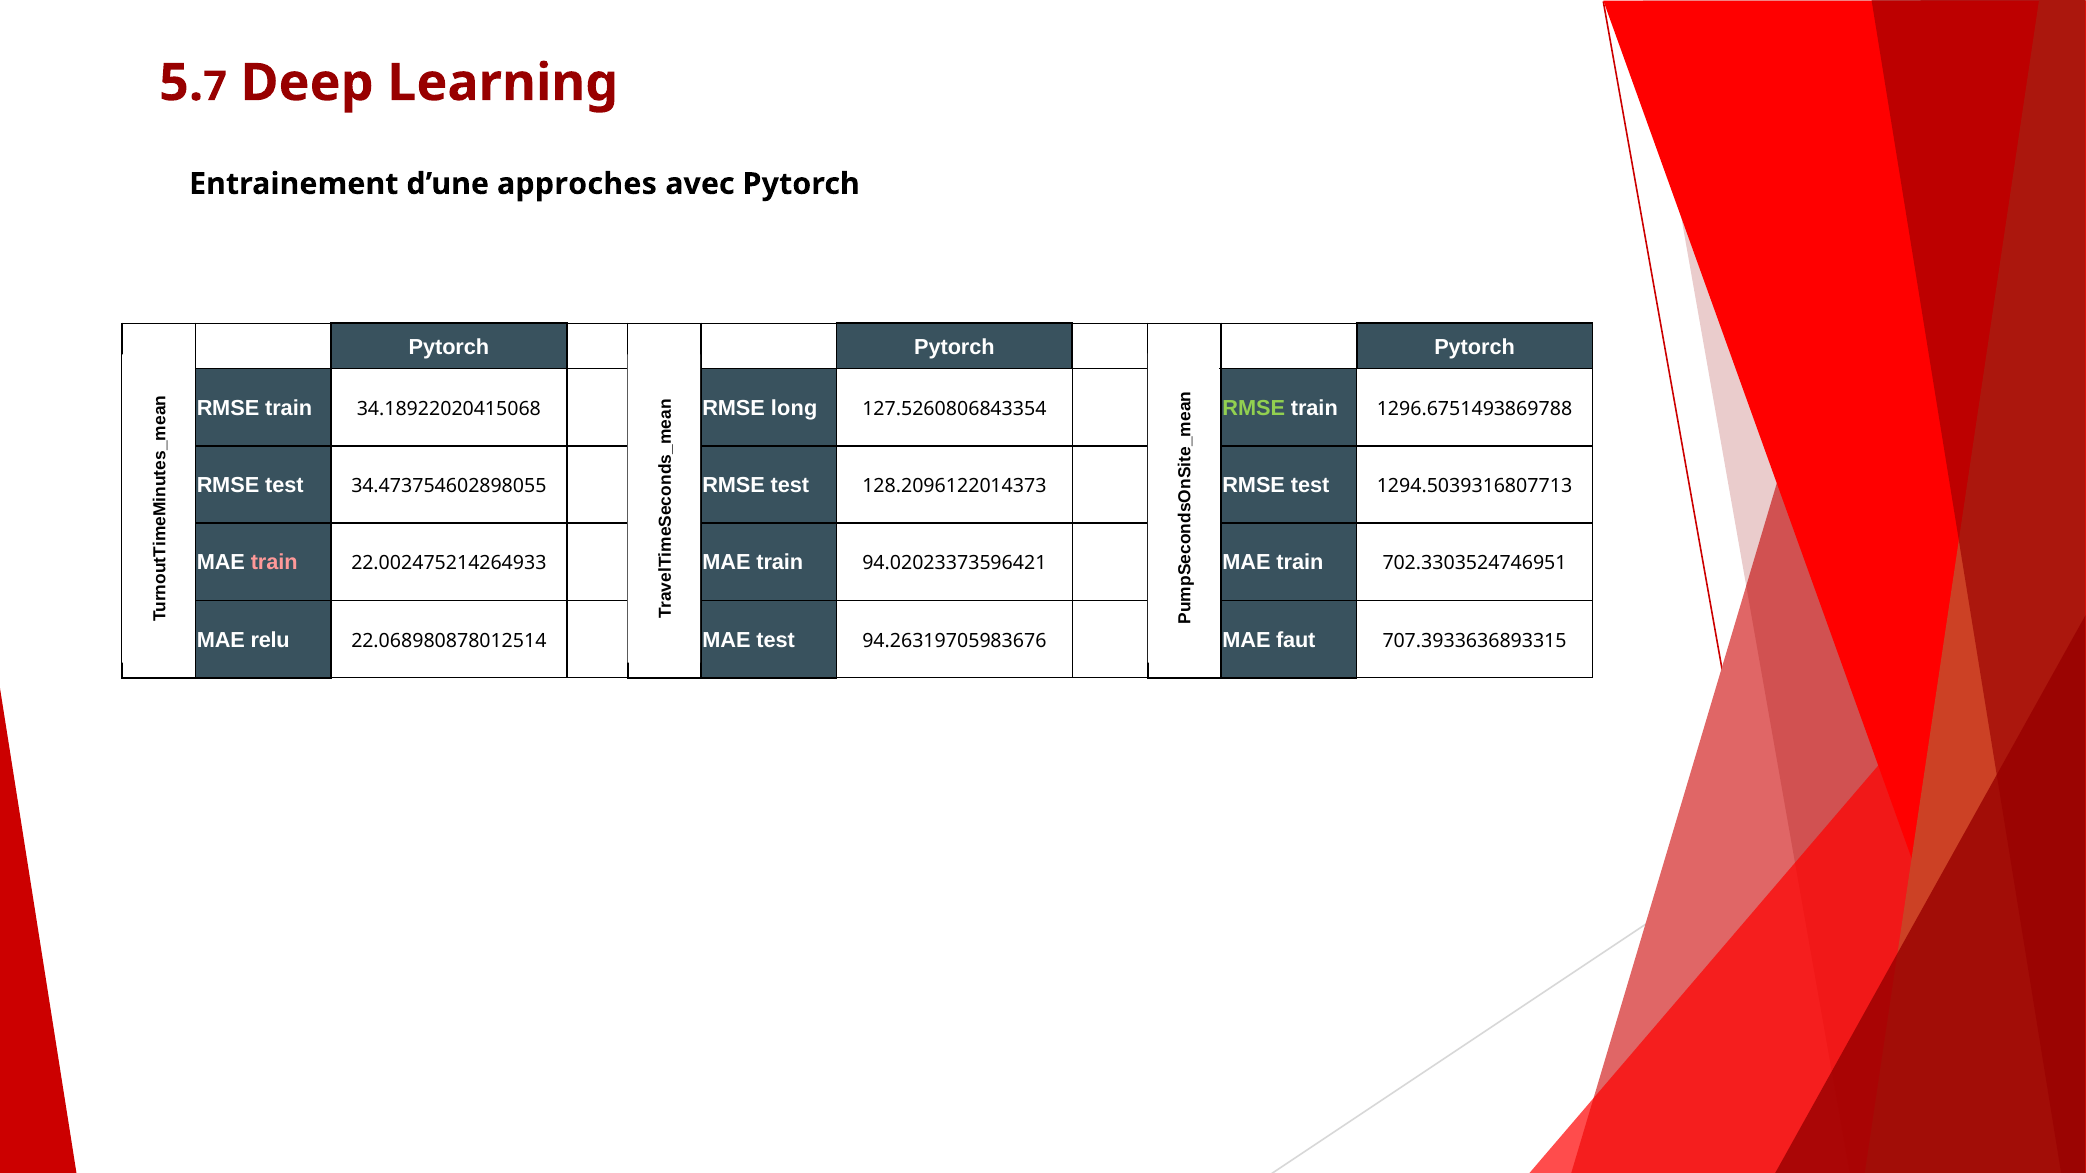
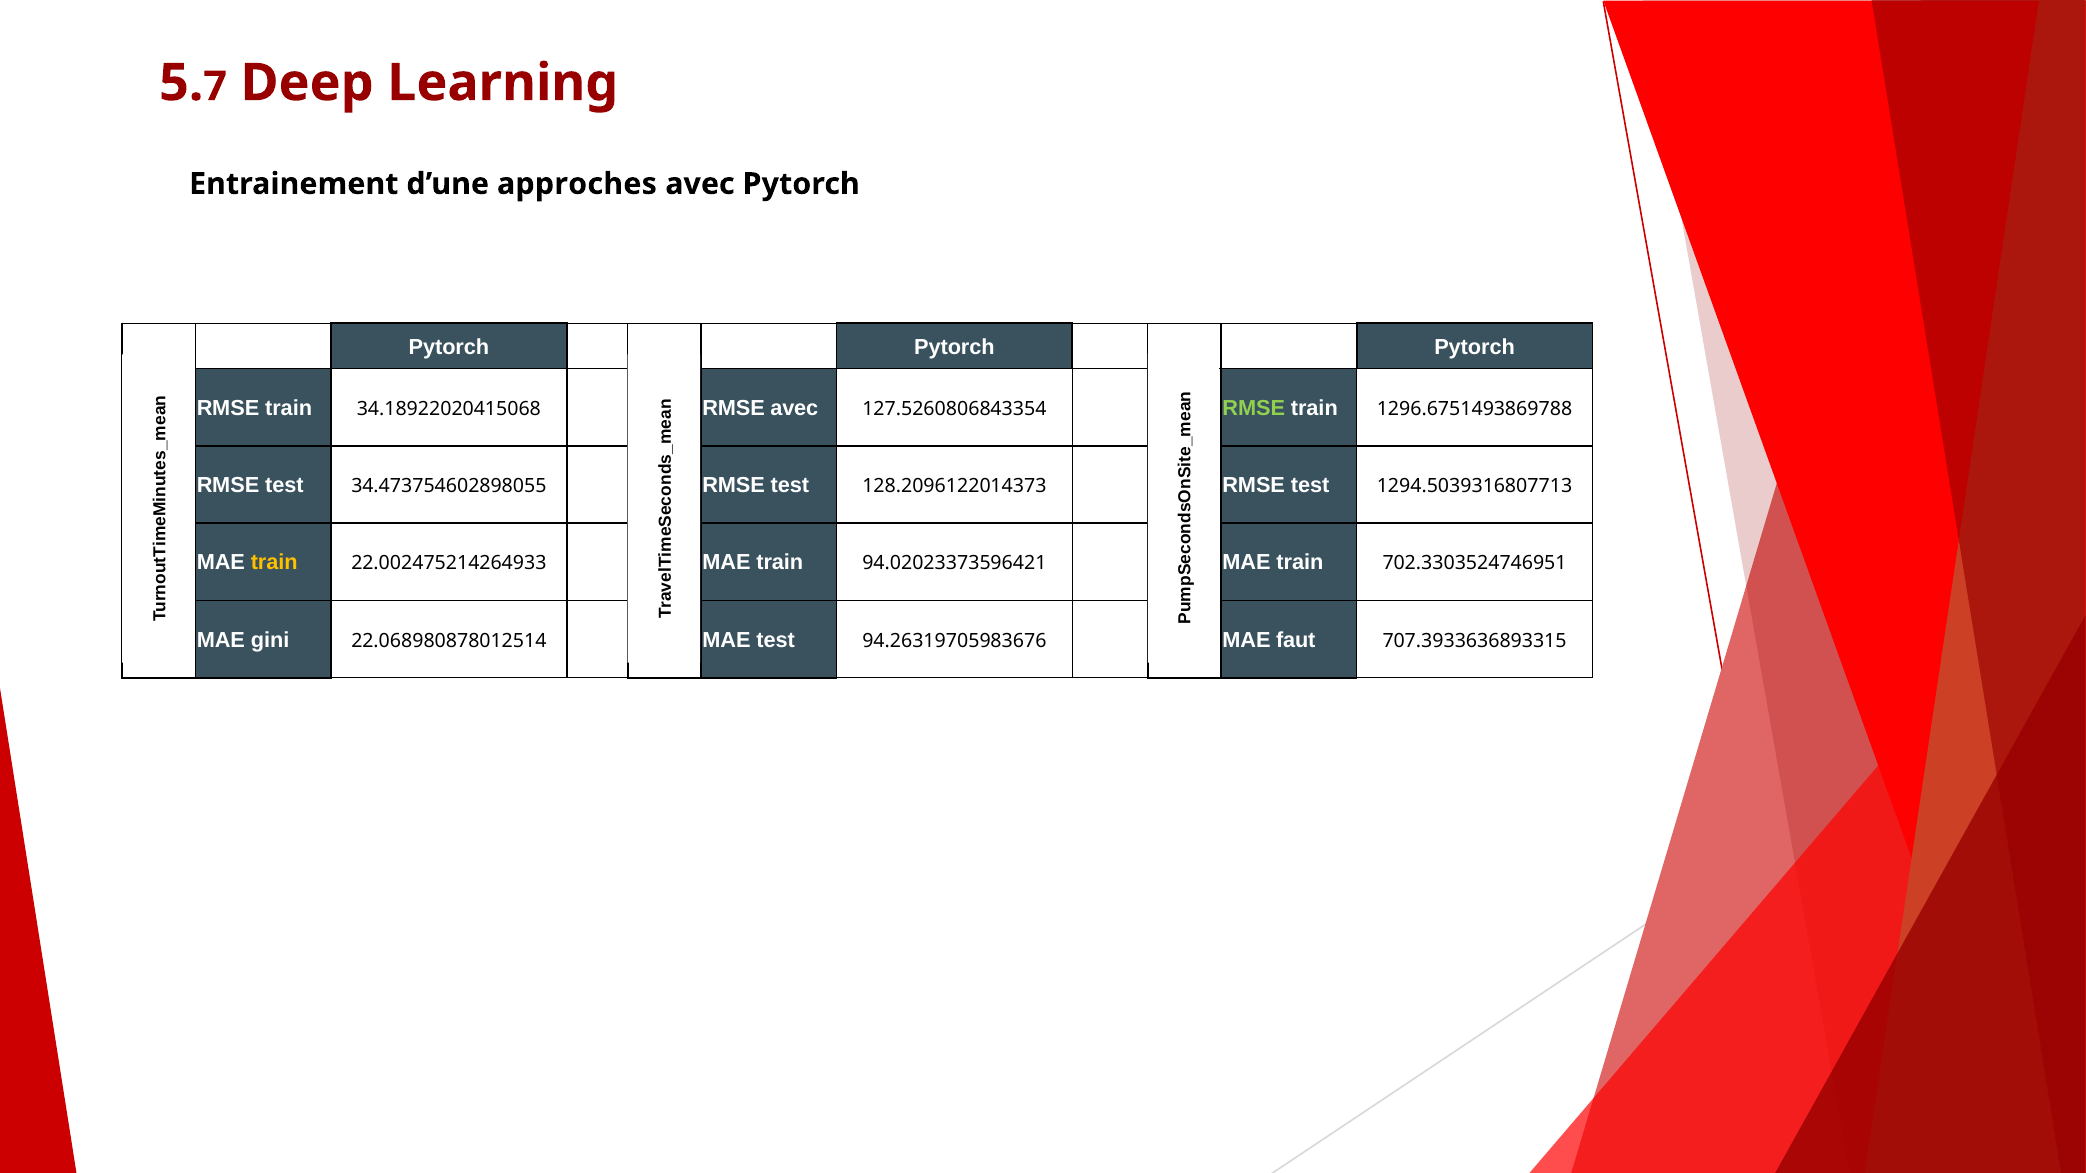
RMSE long: long -> avec
train at (274, 563) colour: pink -> yellow
relu: relu -> gini
